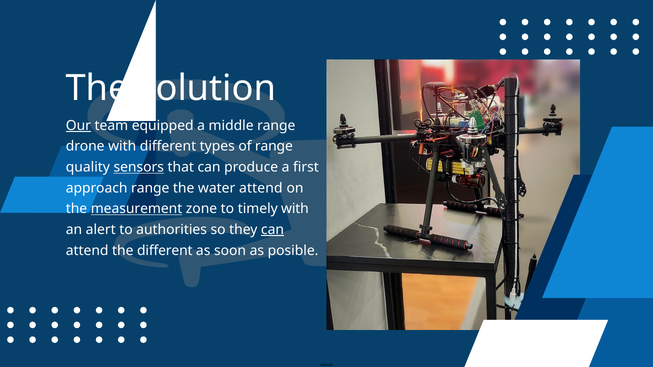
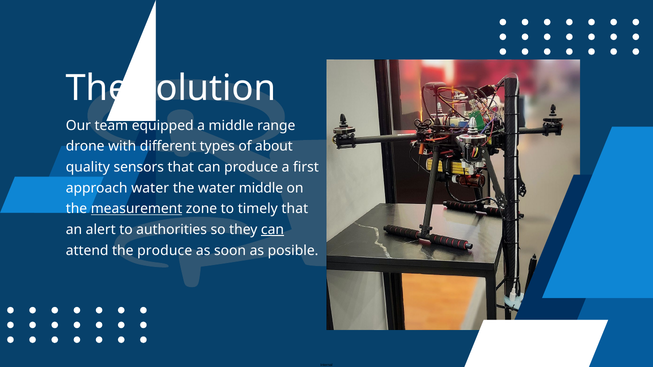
Our underline: present -> none
of range: range -> about
sensors underline: present -> none
approach range: range -> water
water attend: attend -> middle
timely with: with -> that
the different: different -> produce
